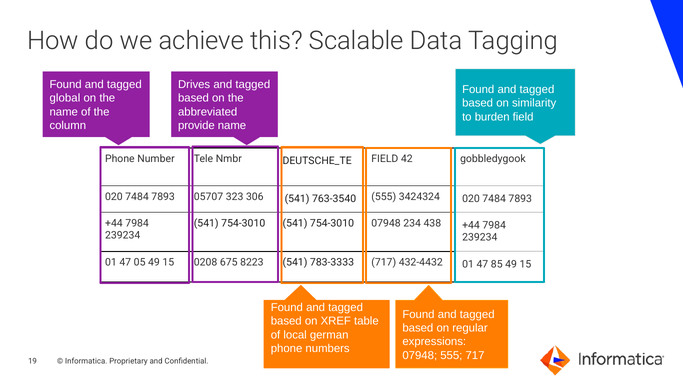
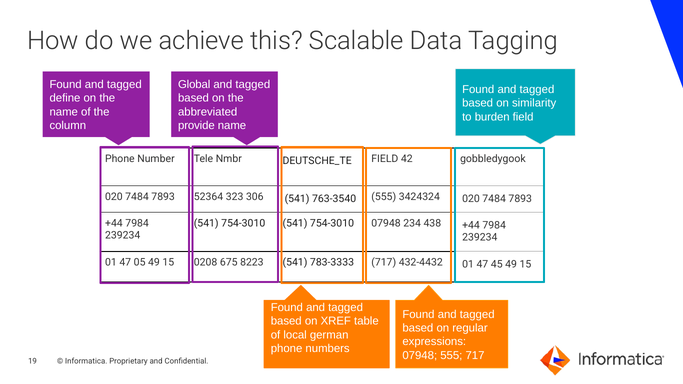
Drives: Drives -> Global
global: global -> define
05707: 05707 -> 52364
85: 85 -> 45
